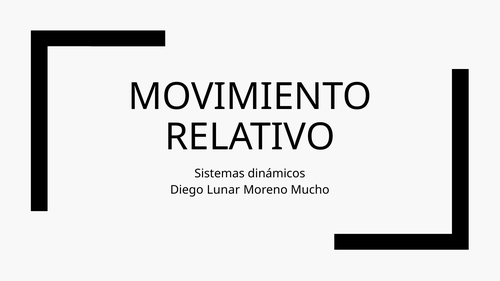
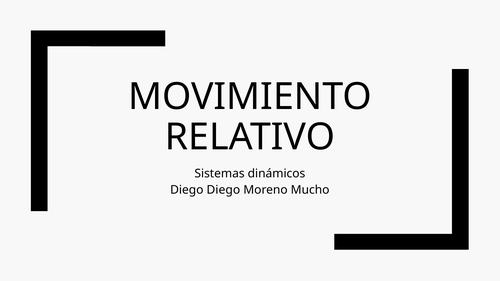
Diego Lunar: Lunar -> Diego
